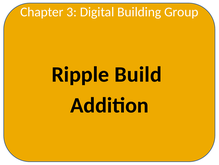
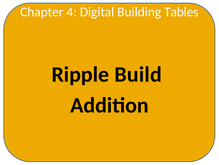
3: 3 -> 4
Group: Group -> Tables
